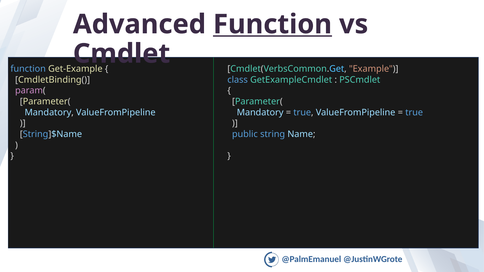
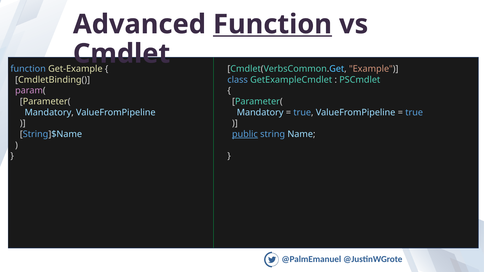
public underline: none -> present
